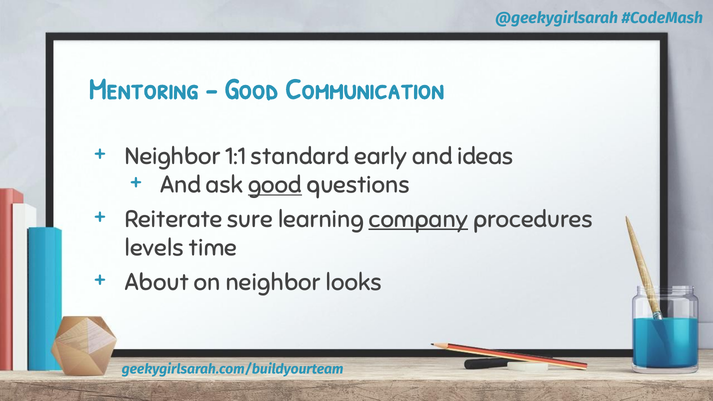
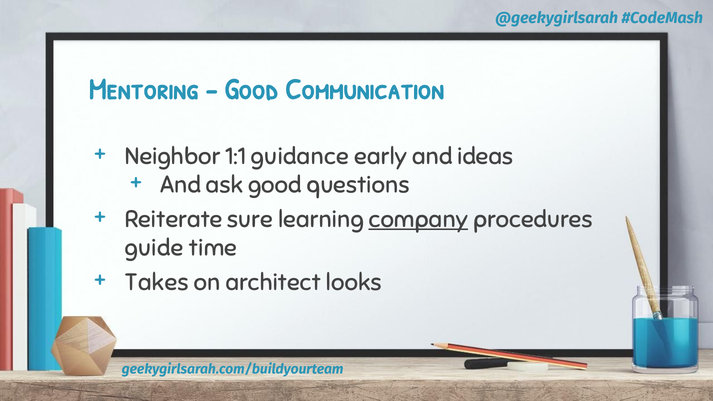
standard: standard -> guidance
good at (275, 185) underline: present -> none
levels: levels -> guide
About: About -> Takes
on neighbor: neighbor -> architect
